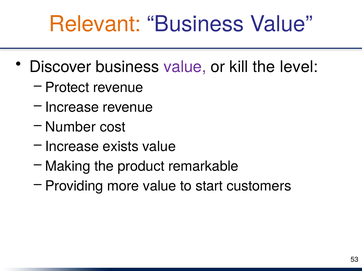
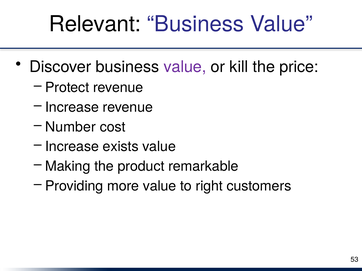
Relevant colour: orange -> black
level: level -> price
start: start -> right
